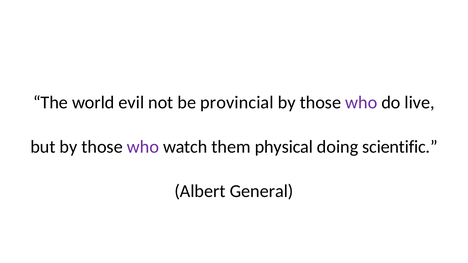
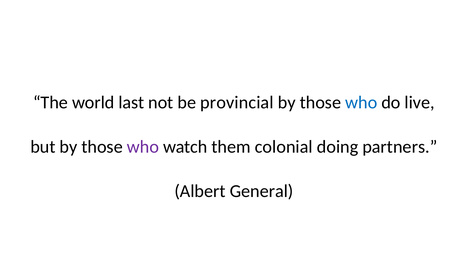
evil: evil -> last
who at (361, 103) colour: purple -> blue
physical: physical -> colonial
scientific: scientific -> partners
